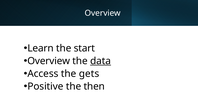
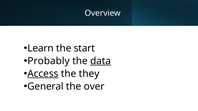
Overview at (49, 61): Overview -> Probably
Access underline: none -> present
gets: gets -> they
Positive: Positive -> General
then: then -> over
